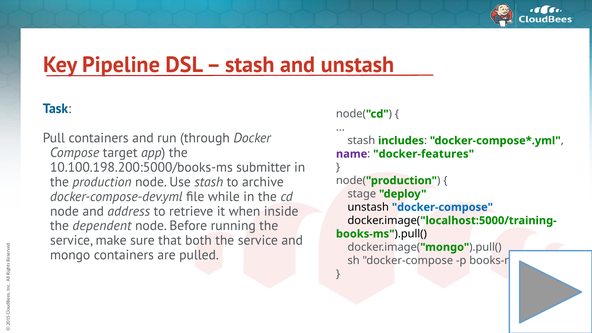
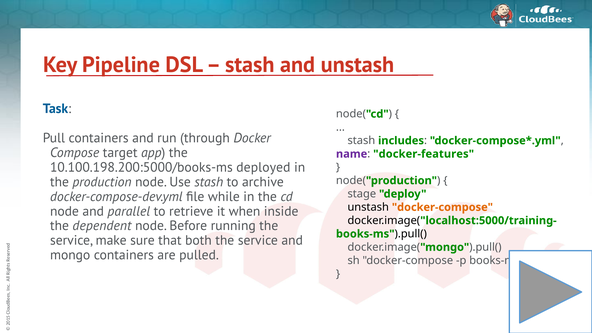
submitter: submitter -> deployed
docker-compose at (442, 207) colour: blue -> orange
address: address -> parallel
